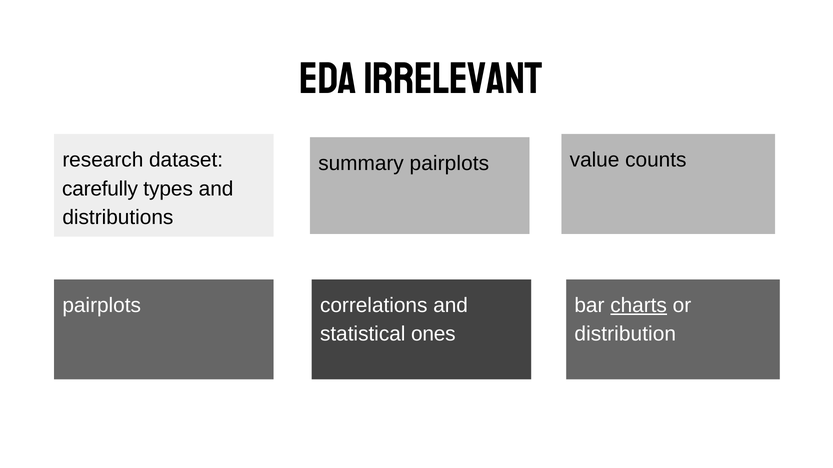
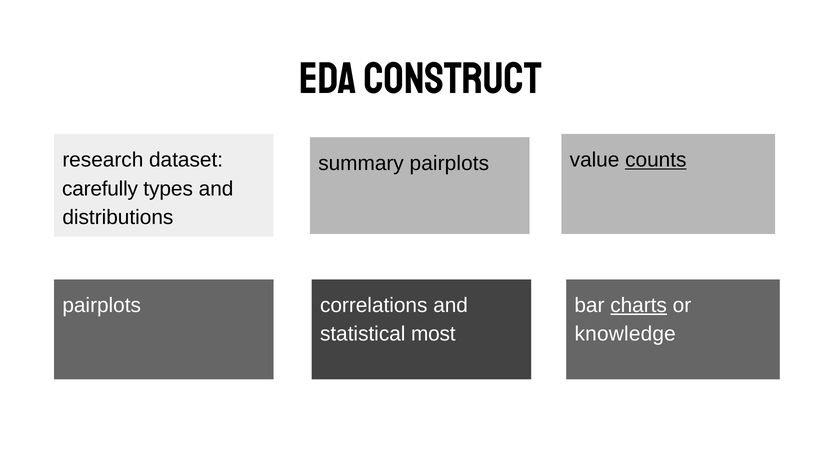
irrelevant: irrelevant -> construct
counts underline: none -> present
ones: ones -> most
distribution: distribution -> knowledge
